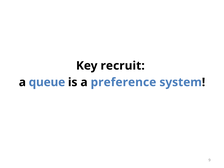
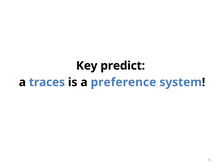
recruit: recruit -> predict
queue: queue -> traces
